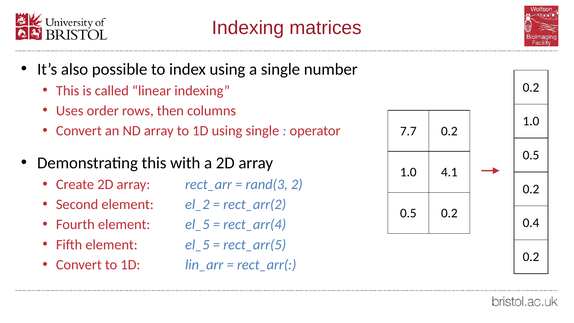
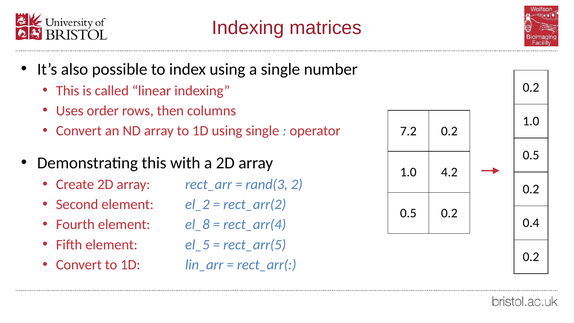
7.7: 7.7 -> 7.2
4.1: 4.1 -> 4.2
Fourth element el_5: el_5 -> el_8
